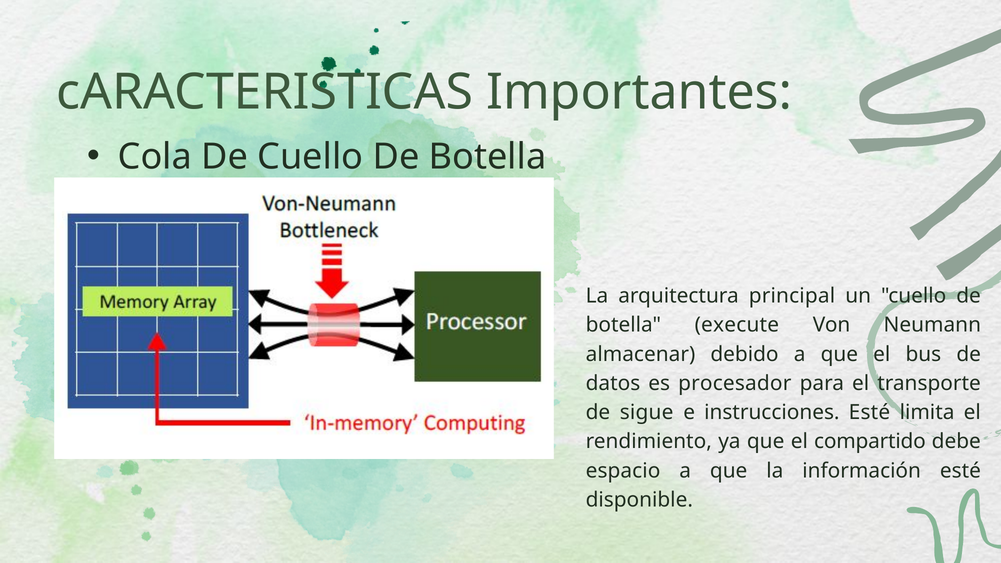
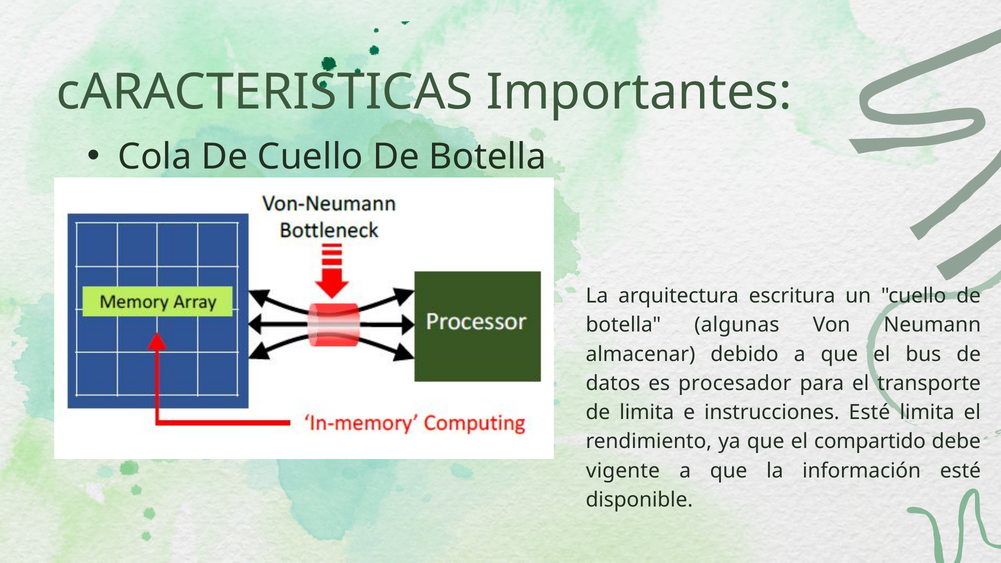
principal: principal -> escritura
execute: execute -> algunas
de sigue: sigue -> limita
espacio: espacio -> vigente
